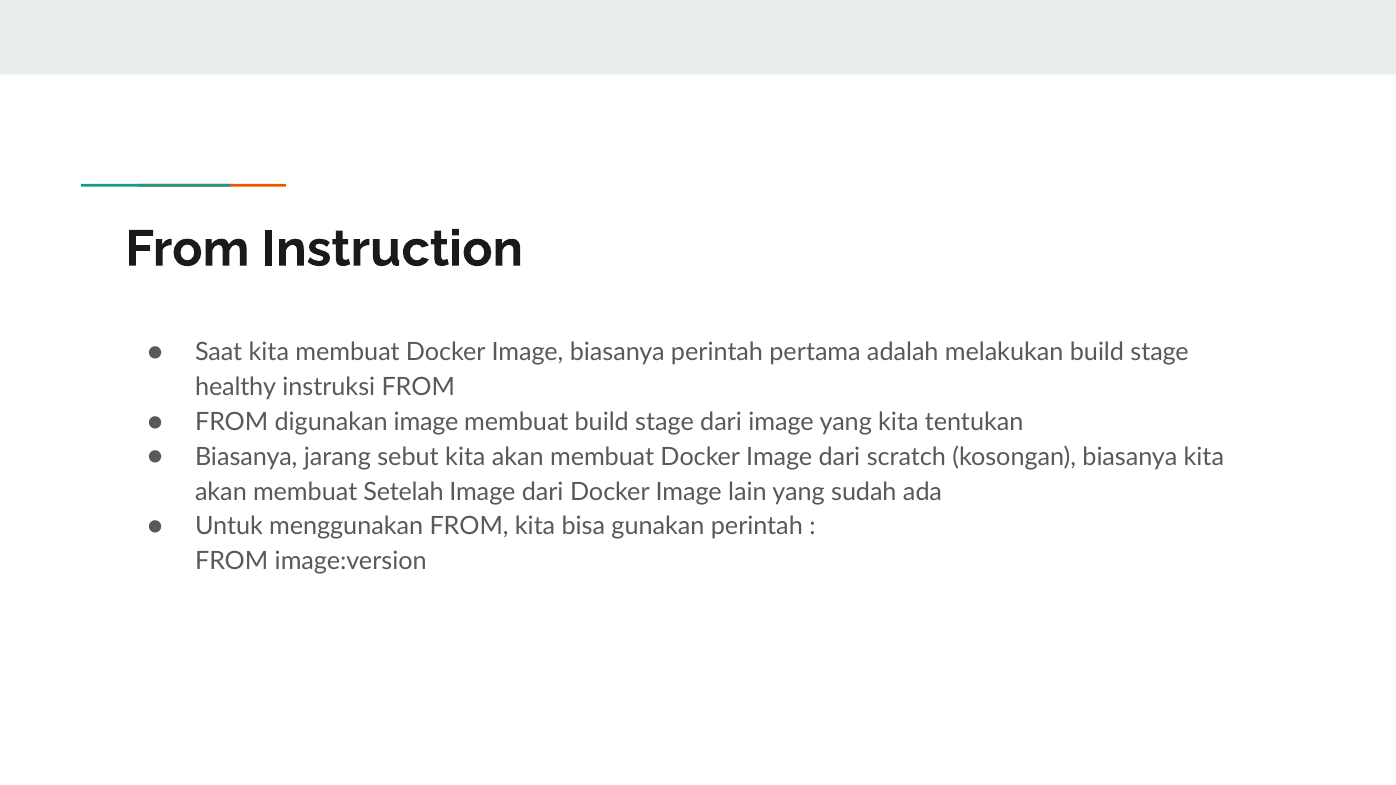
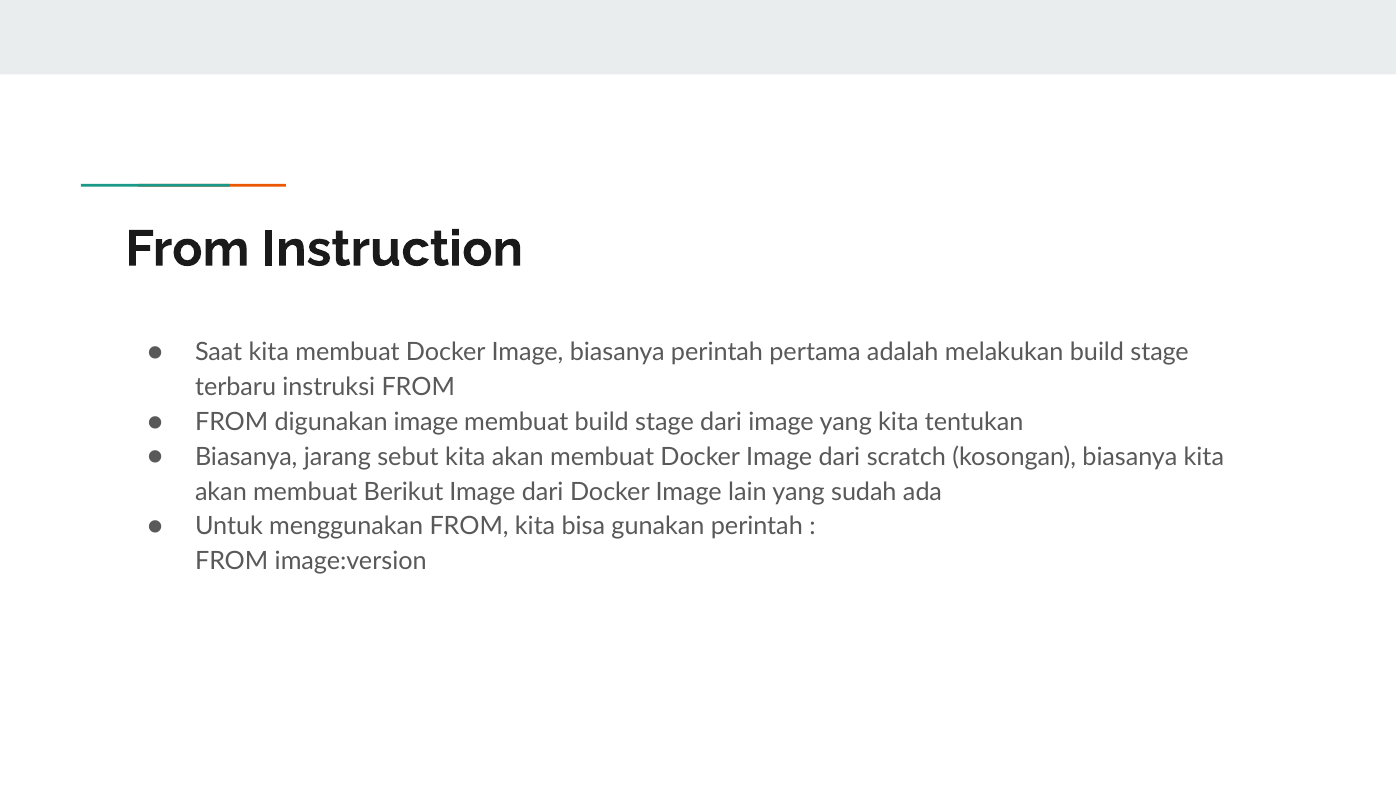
healthy: healthy -> terbaru
Setelah: Setelah -> Berikut
